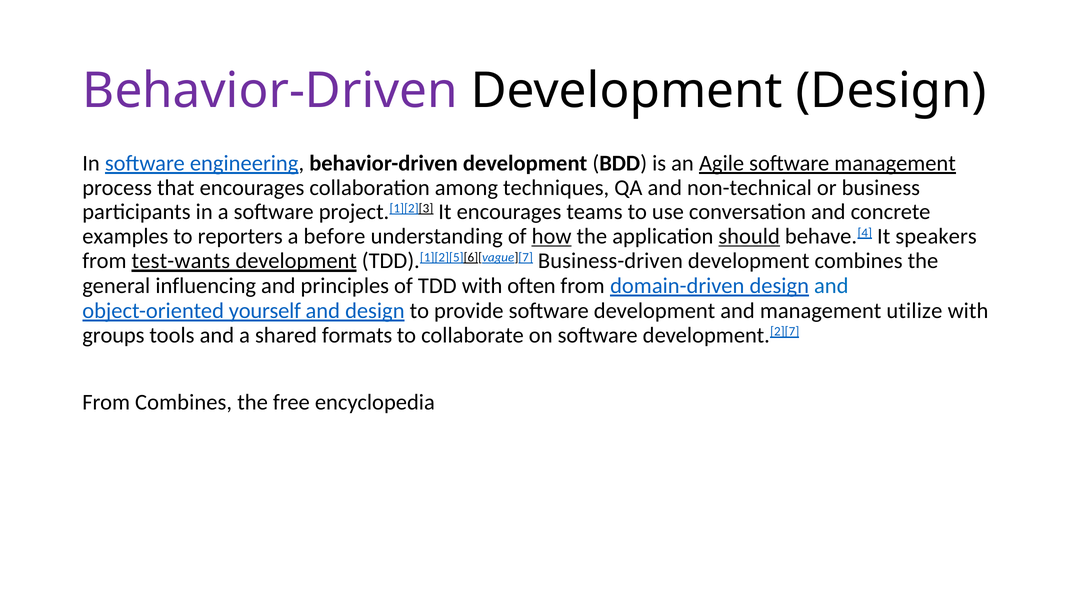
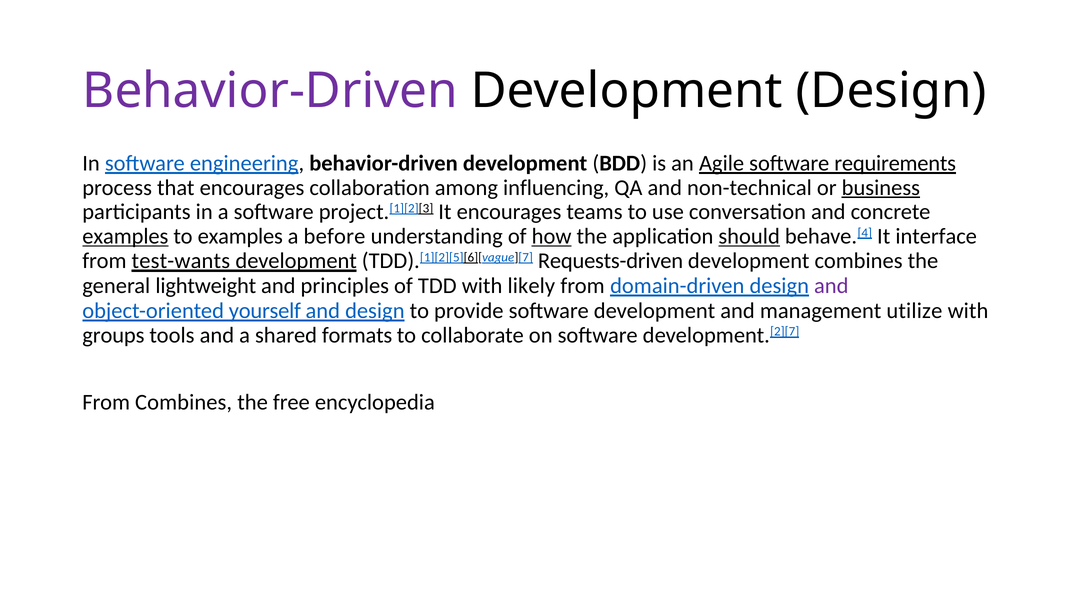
software management: management -> requirements
techniques: techniques -> influencing
business underline: none -> present
examples at (125, 236) underline: none -> present
to reporters: reporters -> examples
speakers: speakers -> interface
Business-driven: Business-driven -> Requests-driven
influencing: influencing -> lightweight
often: often -> likely
and at (831, 286) colour: blue -> purple
